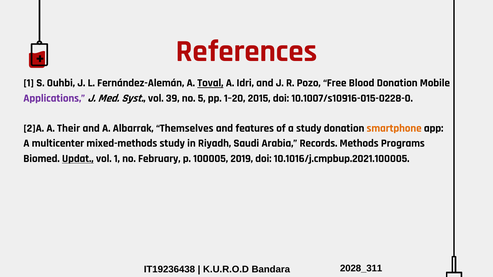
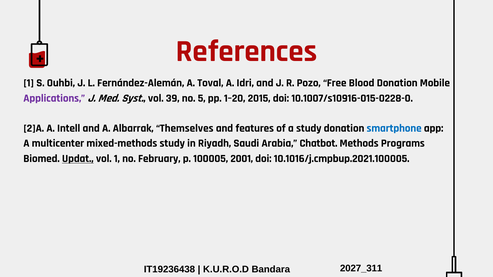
Toval underline: present -> none
Their: Their -> Intell
smartphone colour: orange -> blue
Records: Records -> Chatbot
2019: 2019 -> 2001
2028_311: 2028_311 -> 2027_311
